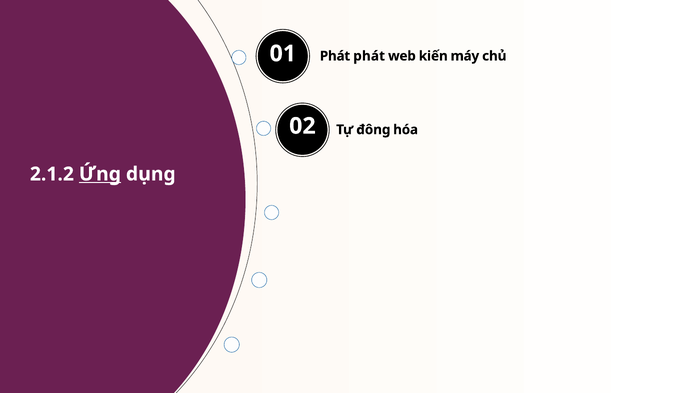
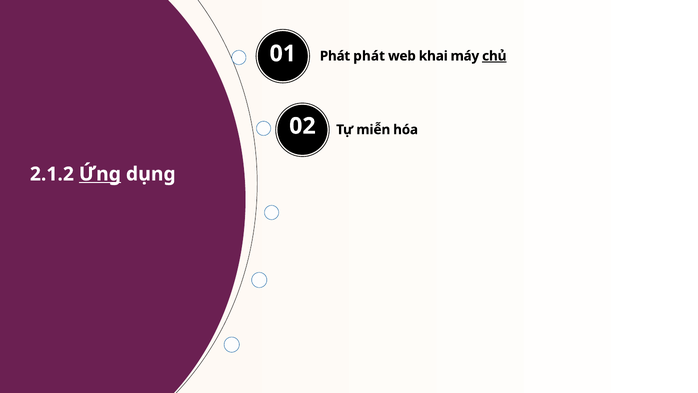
kiến: kiến -> khai
chủ underline: none -> present
đông: đông -> miễn
